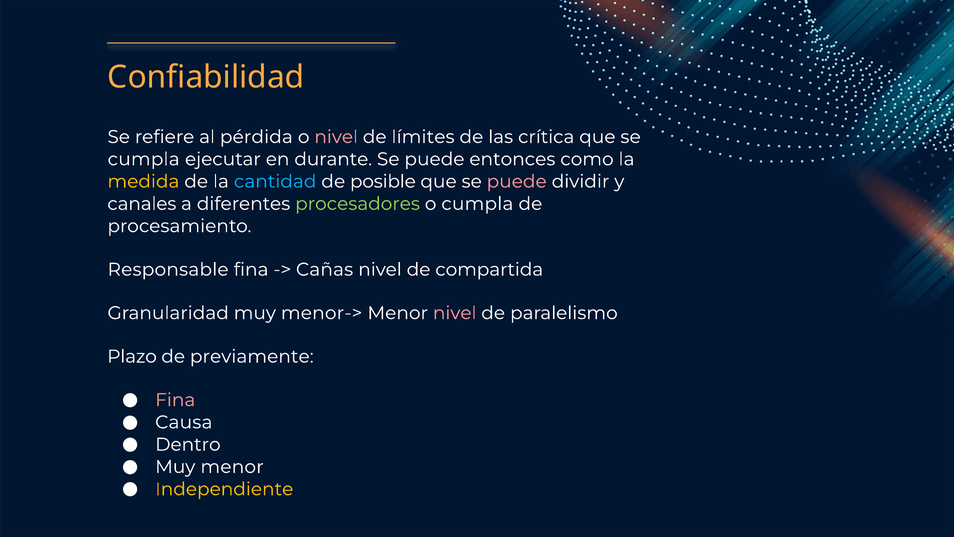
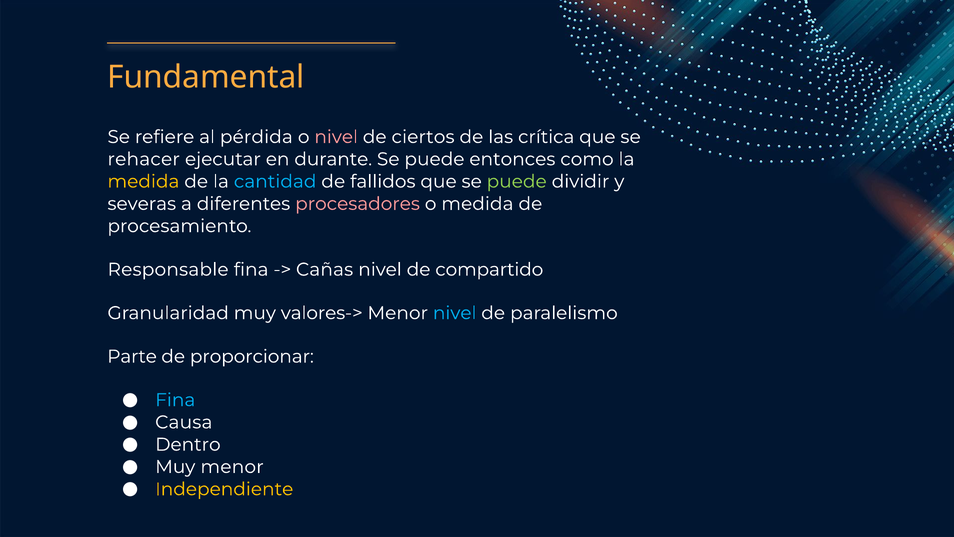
Confiabilidad: Confiabilidad -> Fundamental
límites: límites -> ciertos
cumpla at (144, 159): cumpla -> rehacer
posible: posible -> fallidos
puede at (517, 181) colour: pink -> light green
canales: canales -> severas
procesadores colour: light green -> pink
o cumpla: cumpla -> medida
compartida: compartida -> compartido
menor->: menor-> -> valores->
nivel at (455, 313) colour: pink -> light blue
Plazo: Plazo -> Parte
previamente: previamente -> proporcionar
Fina at (175, 400) colour: pink -> light blue
